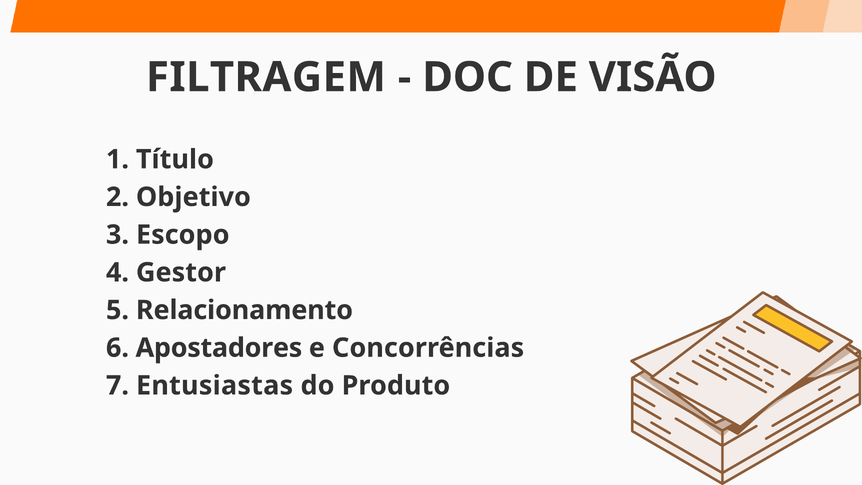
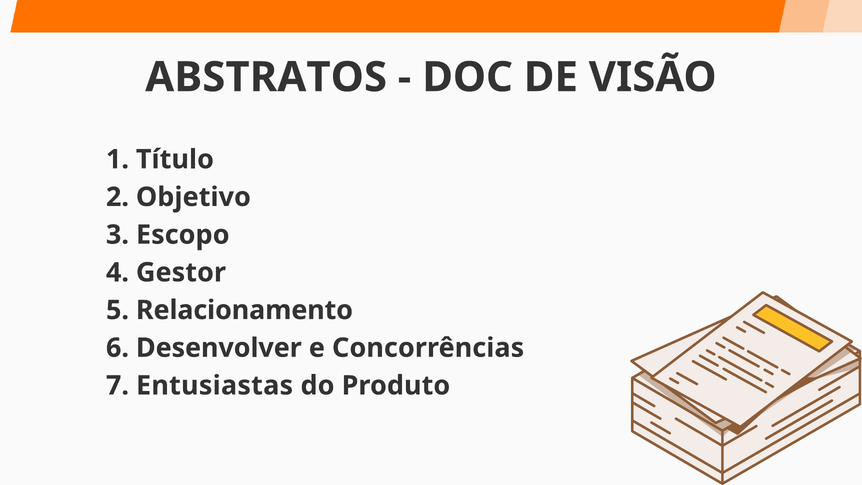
FILTRAGEM: FILTRAGEM -> ABSTRATOS
Apostadores: Apostadores -> Desenvolver
